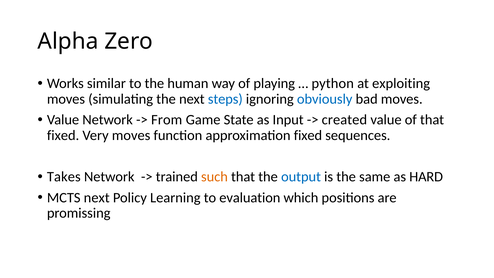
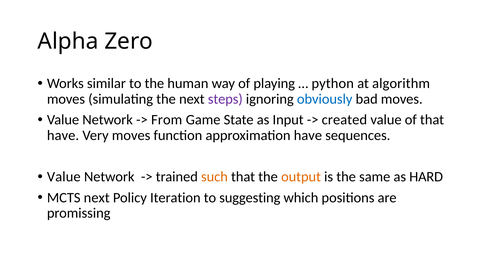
exploiting: exploiting -> algorithm
steps colour: blue -> purple
fixed at (63, 135): fixed -> have
approximation fixed: fixed -> have
Takes at (64, 177): Takes -> Value
output colour: blue -> orange
Learning: Learning -> Iteration
evaluation: evaluation -> suggesting
